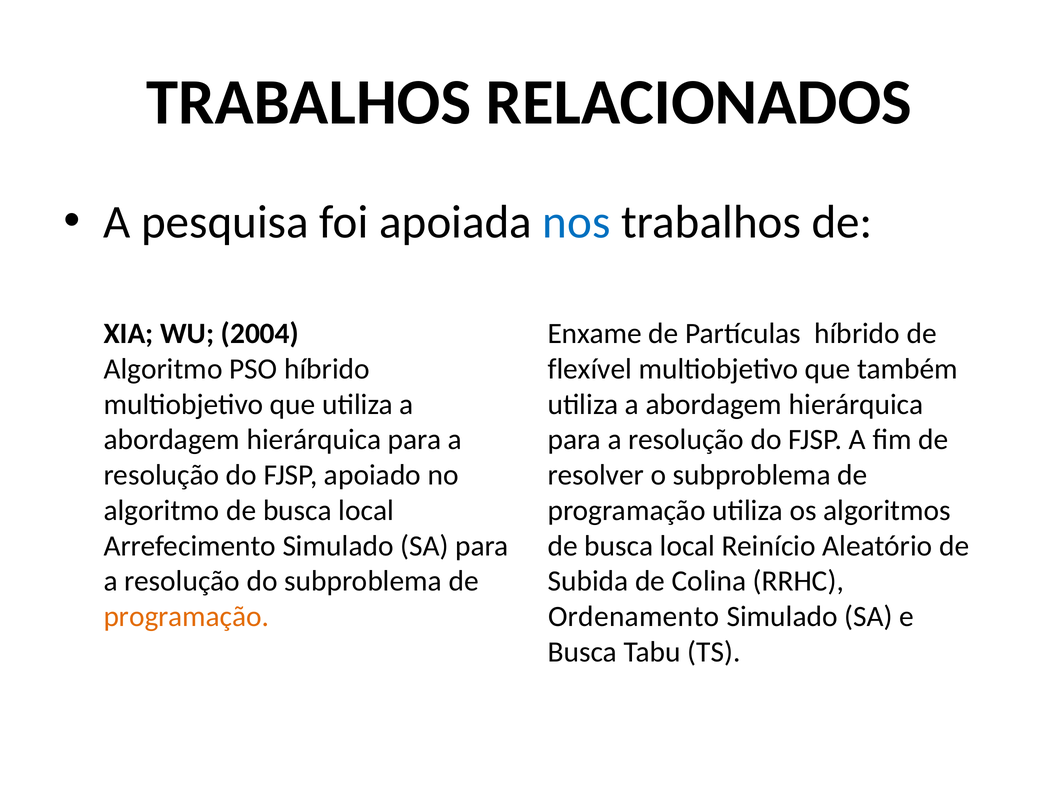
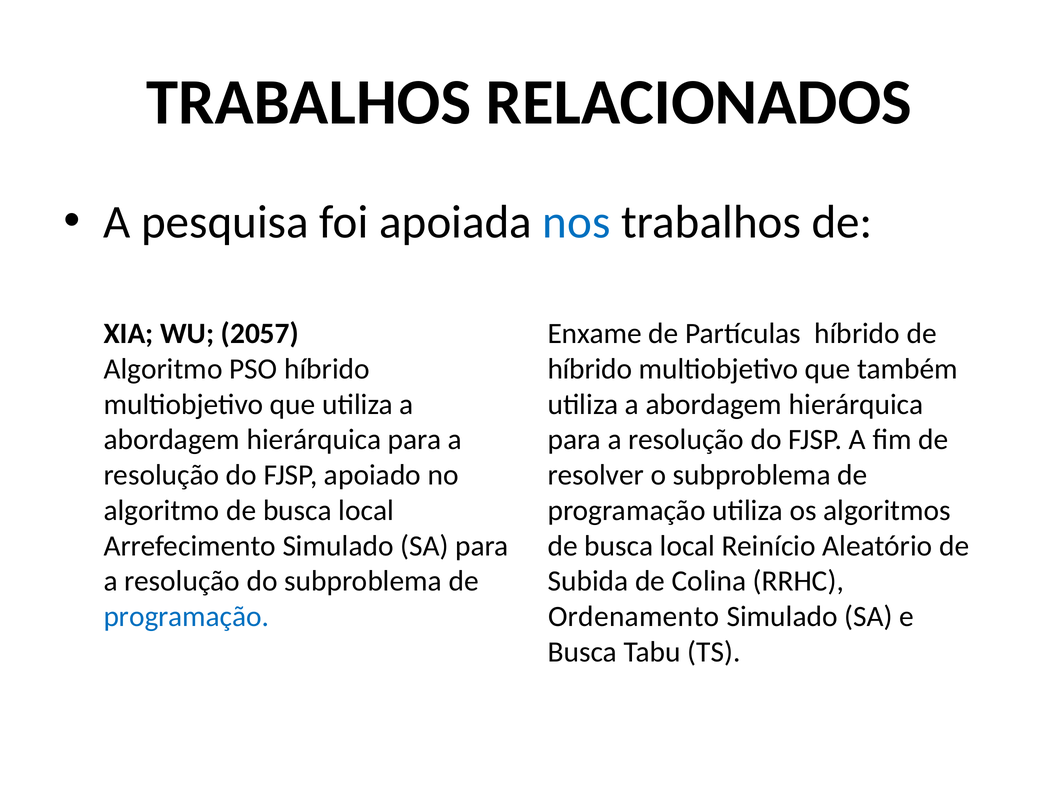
2004: 2004 -> 2057
flexível at (590, 369): flexível -> híbrido
programação at (186, 616) colour: orange -> blue
